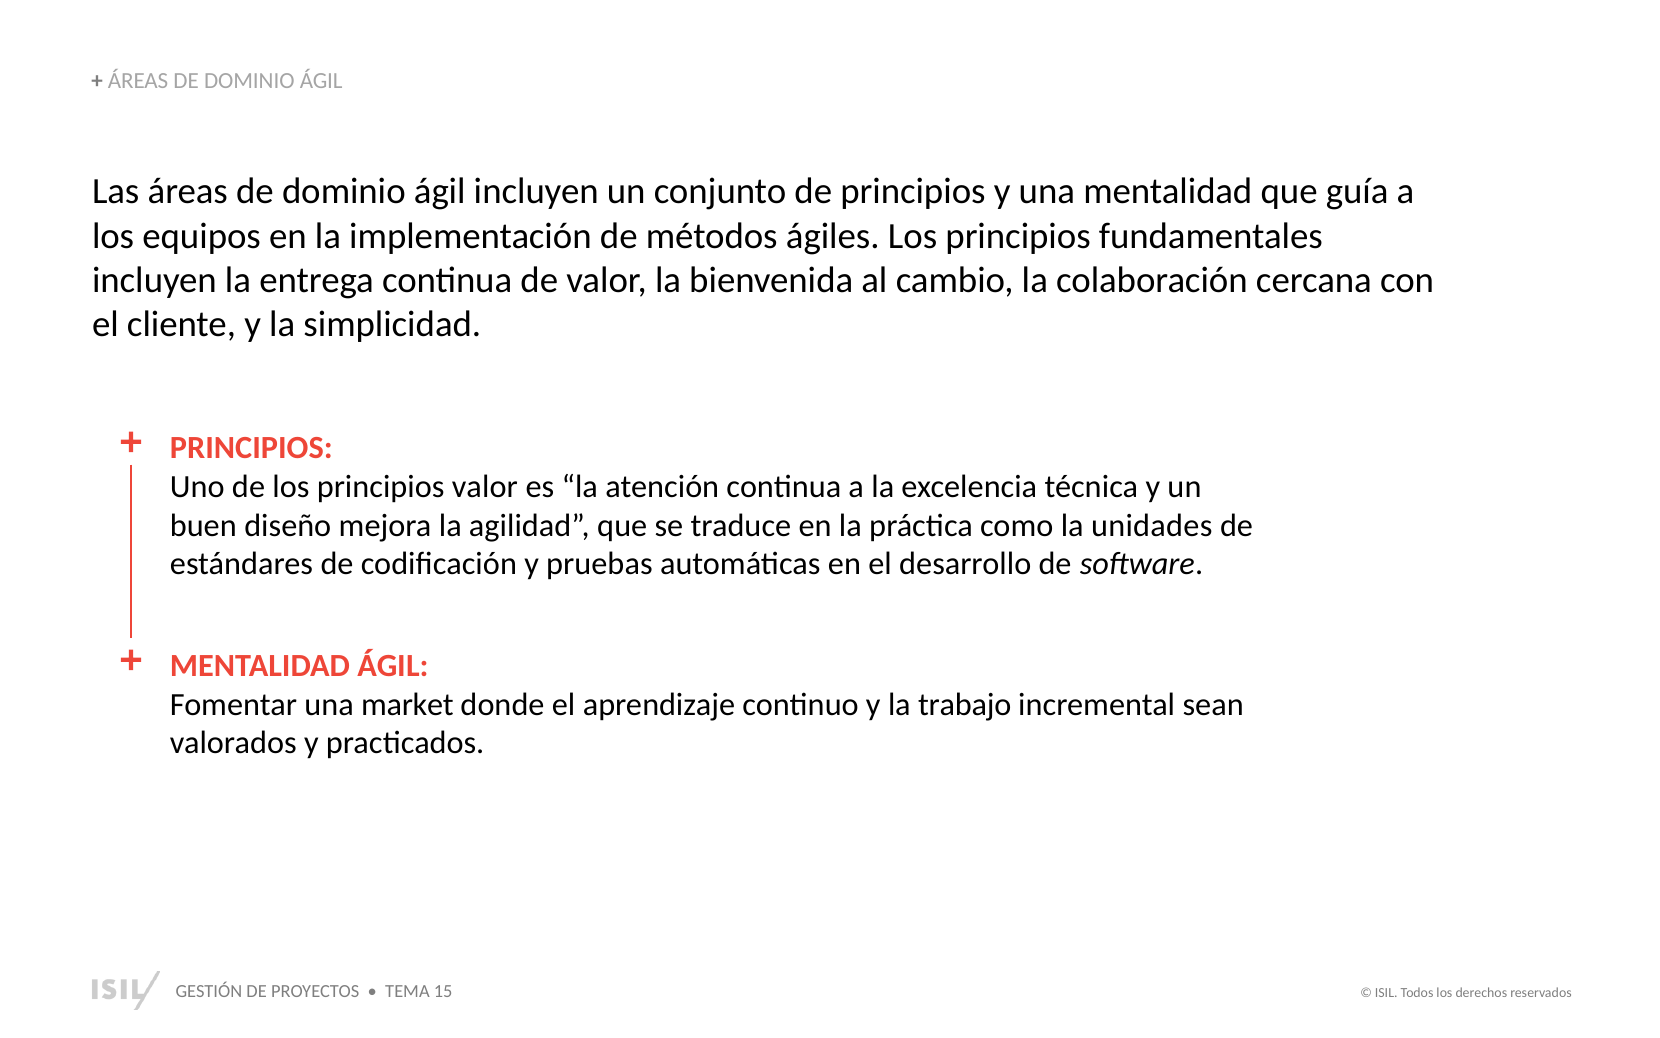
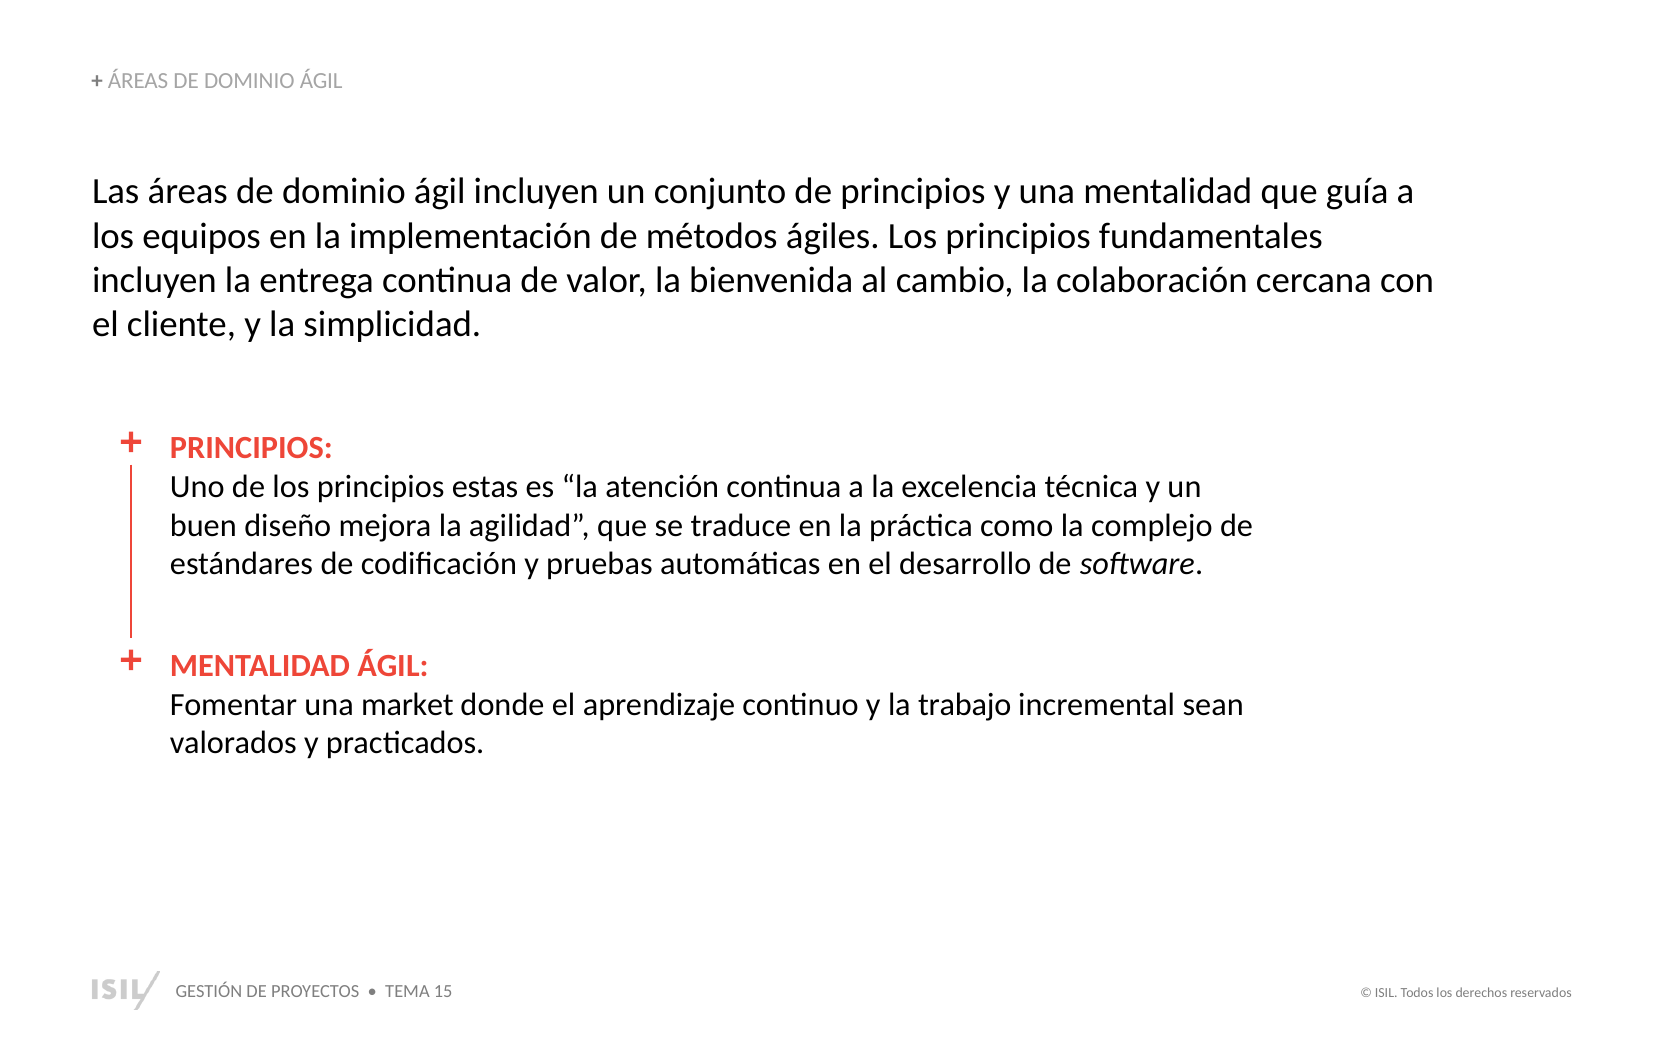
principios valor: valor -> estas
unidades: unidades -> complejo
